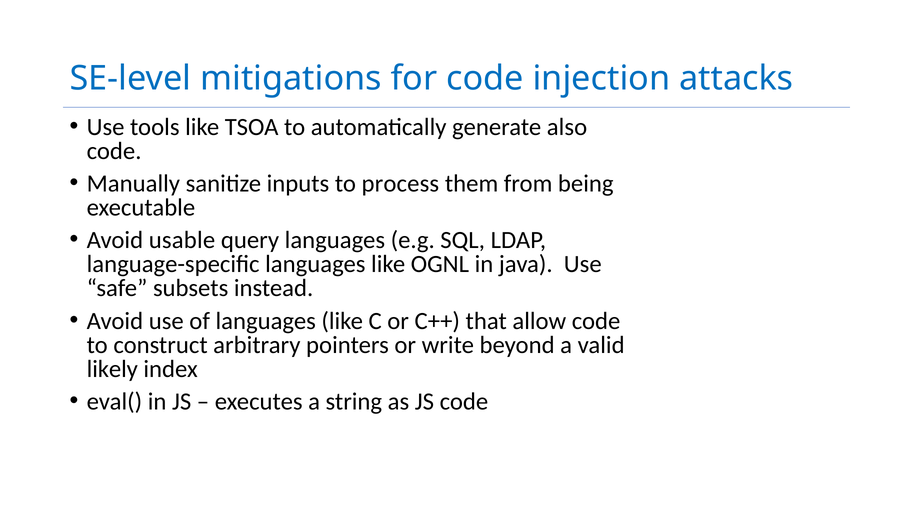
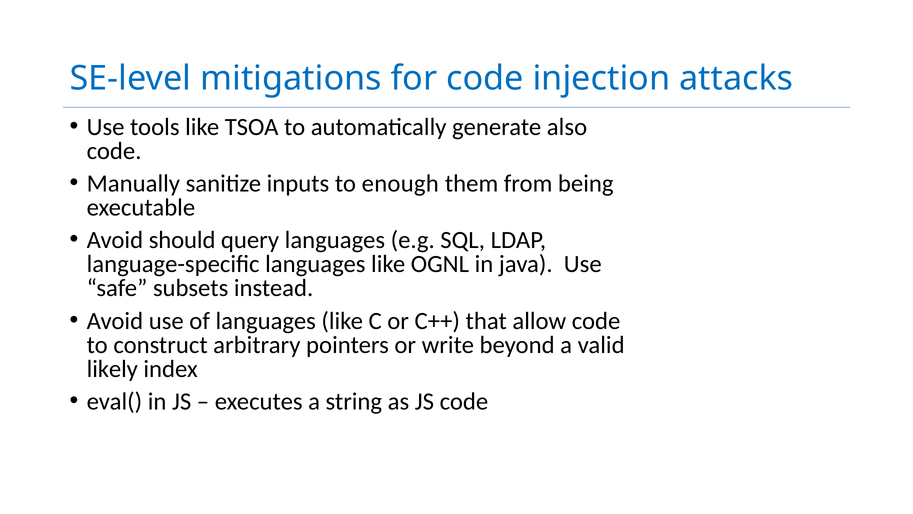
process: process -> enough
usable: usable -> should
